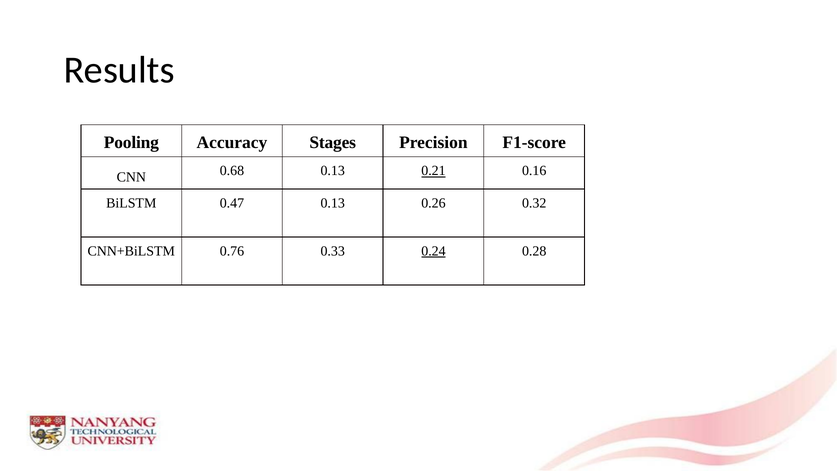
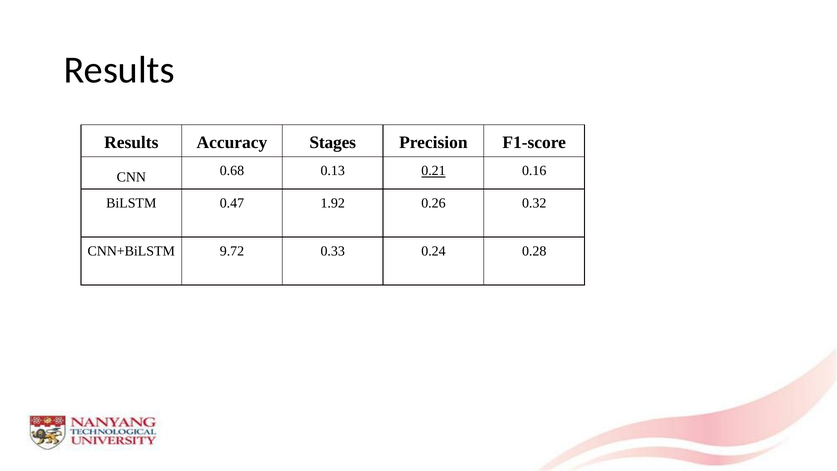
Pooling at (131, 142): Pooling -> Results
0.47 0.13: 0.13 -> 1.92
0.76: 0.76 -> 9.72
0.24 underline: present -> none
